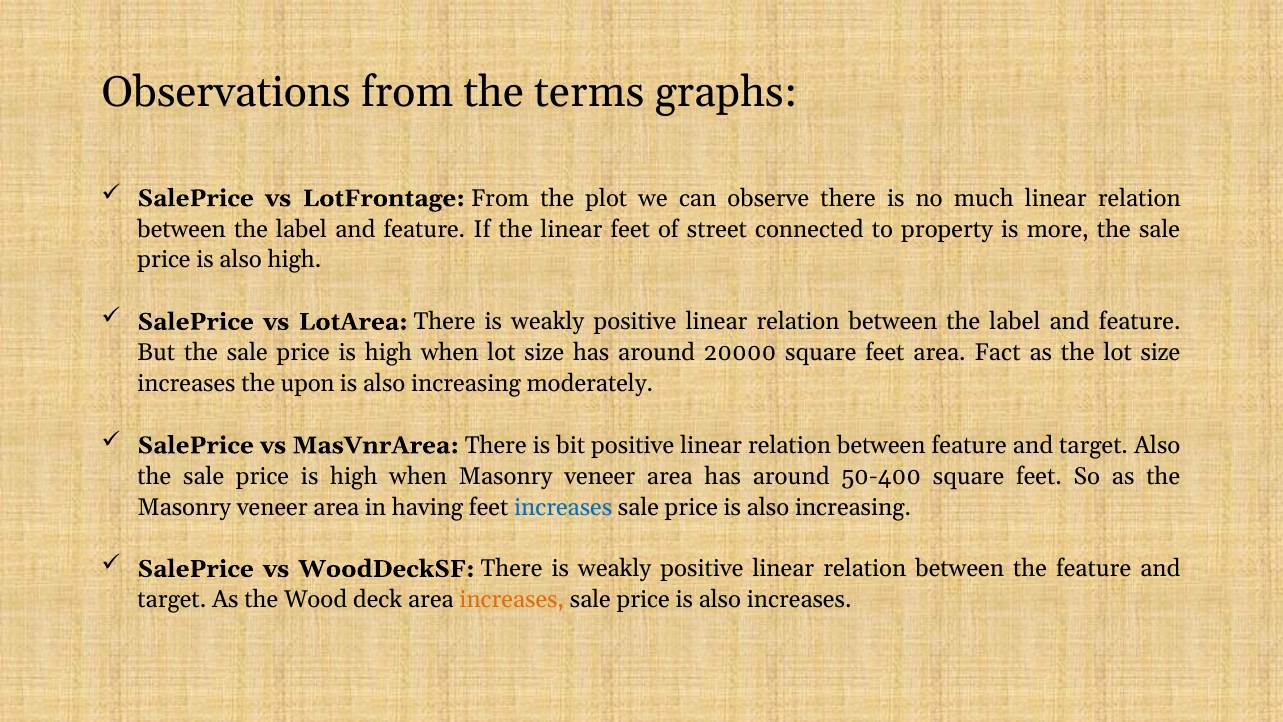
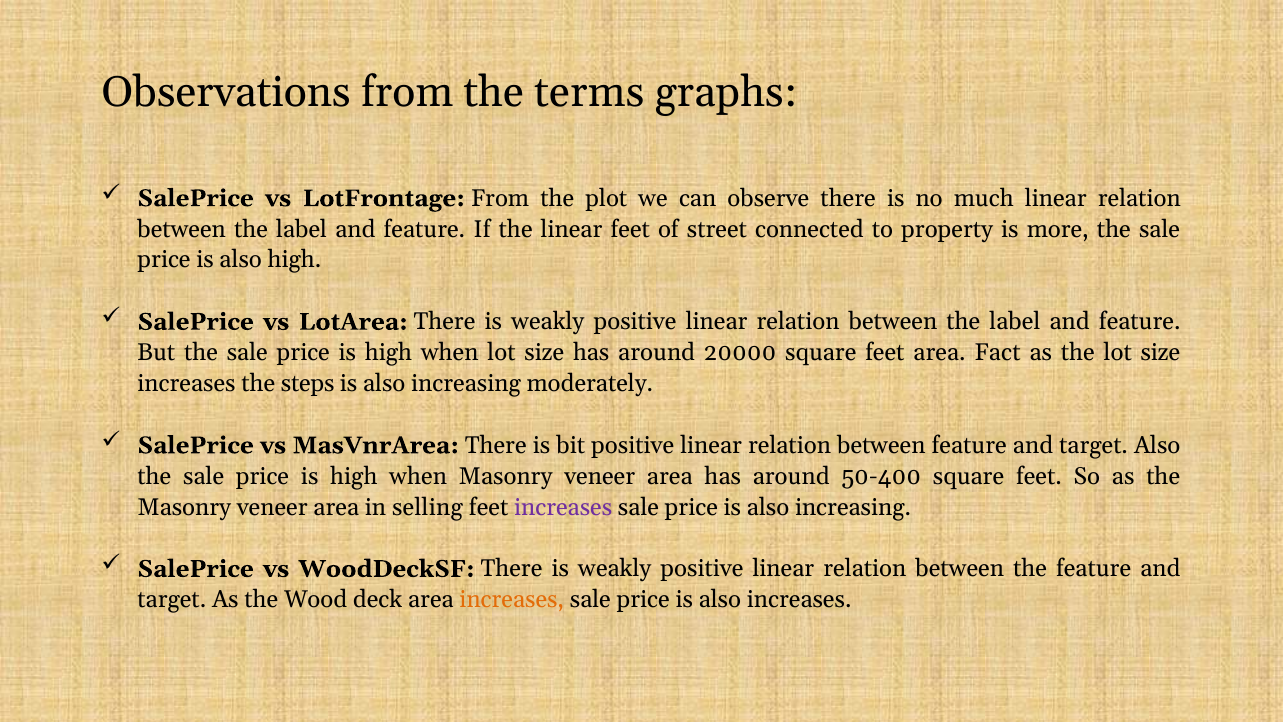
upon: upon -> steps
having: having -> selling
increases at (563, 507) colour: blue -> purple
